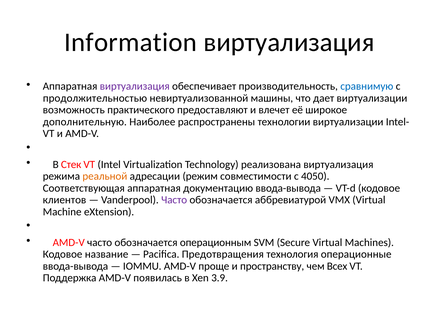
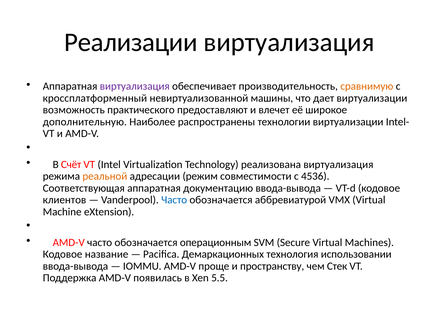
Information: Information -> Реализации
сравнимую colour: blue -> orange
продолжительностью: продолжительностью -> кроссплатформенный
Стек: Стек -> Счёт
4050: 4050 -> 4536
Часто at (174, 200) colour: purple -> blue
Предотвращения: Предотвращения -> Демаркационных
операционные: операционные -> использовании
Всех: Всех -> Стек
3.9: 3.9 -> 5.5
